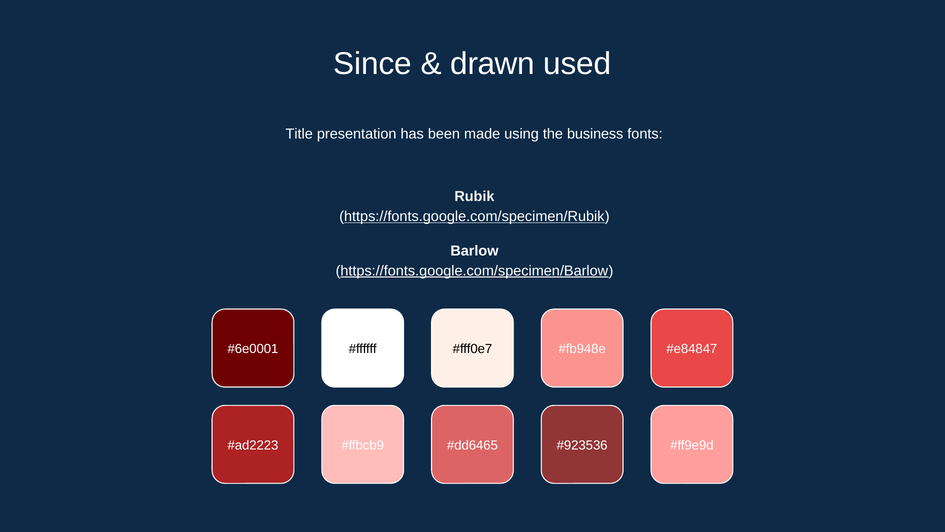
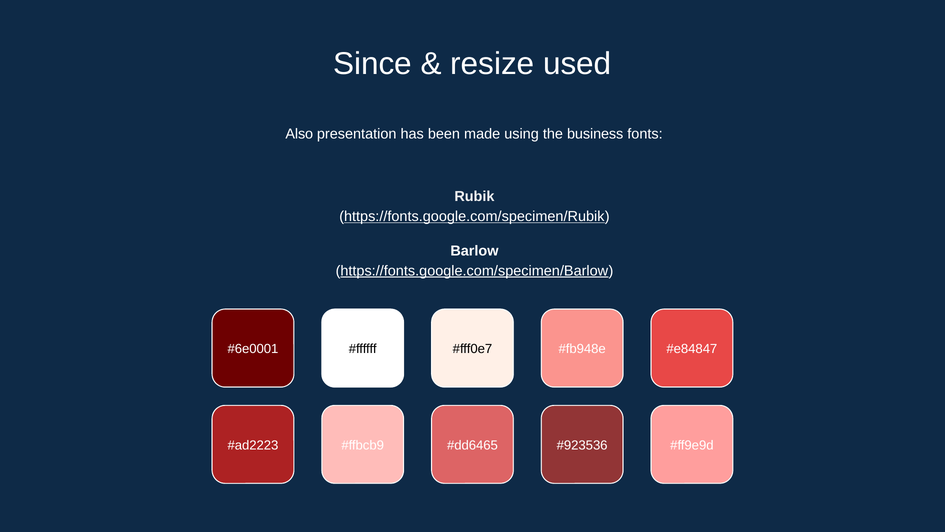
drawn: drawn -> resize
Title: Title -> Also
